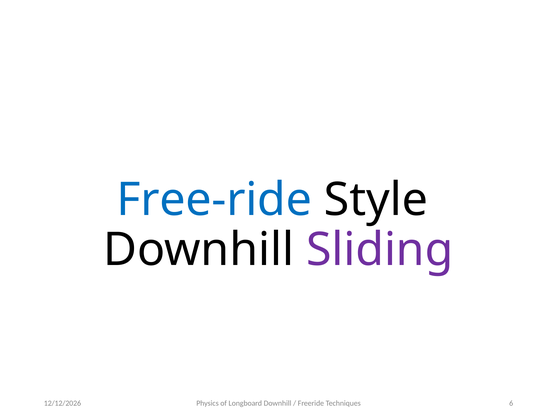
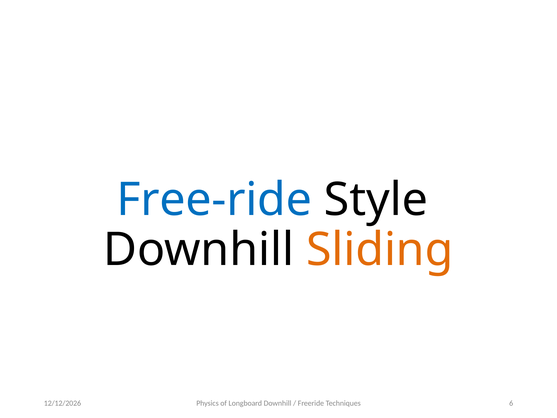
Sliding colour: purple -> orange
